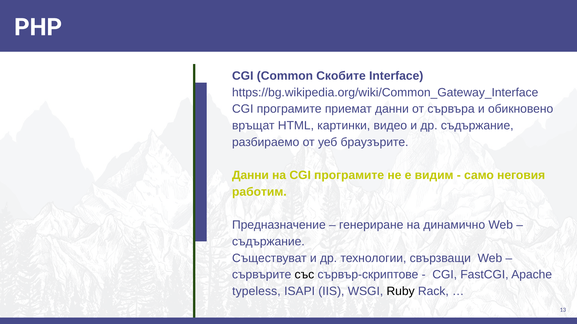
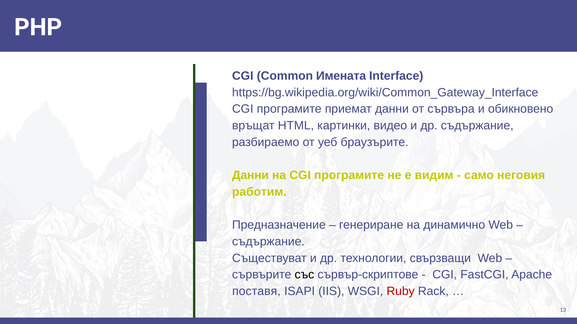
Скобите: Скобите -> Имената
typeless: typeless -> поставя
Ruby colour: black -> red
